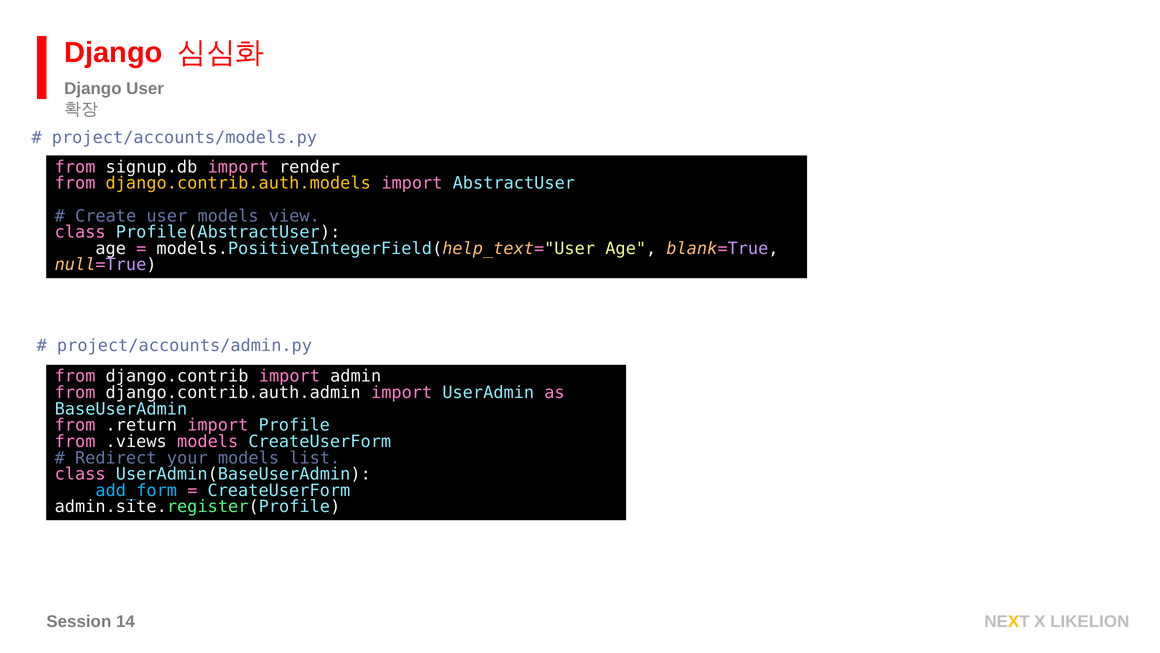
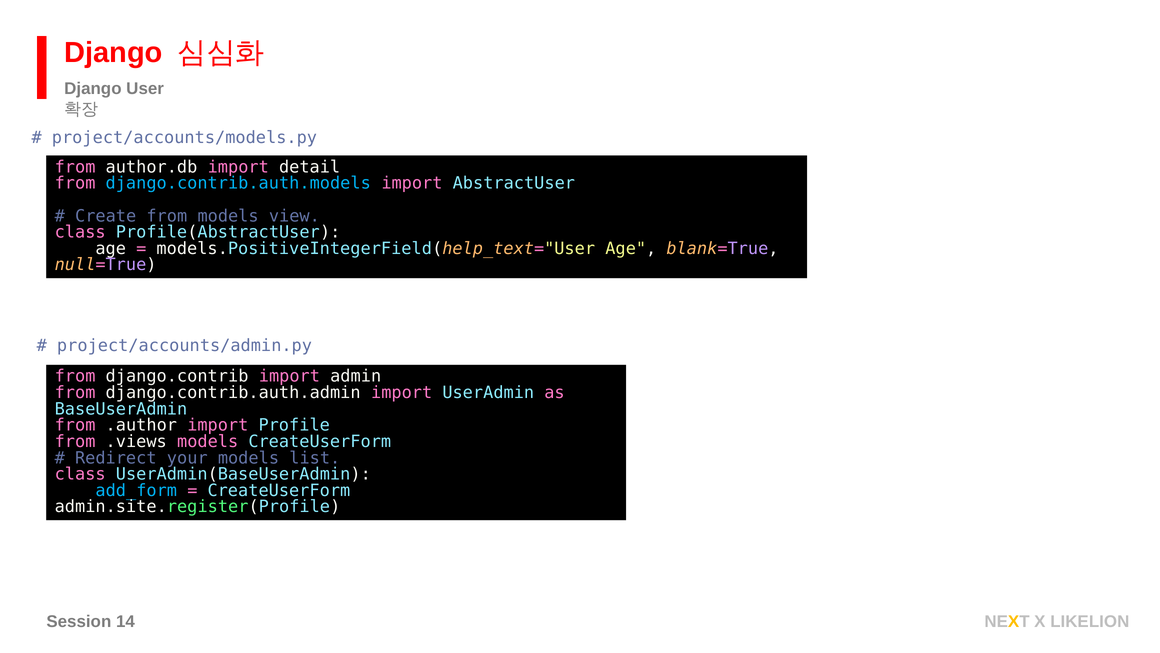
signup.db: signup.db -> author.db
render: render -> detail
django.contrib.auth.models colour: yellow -> light blue
Create user: user -> from
.return: .return -> .author
